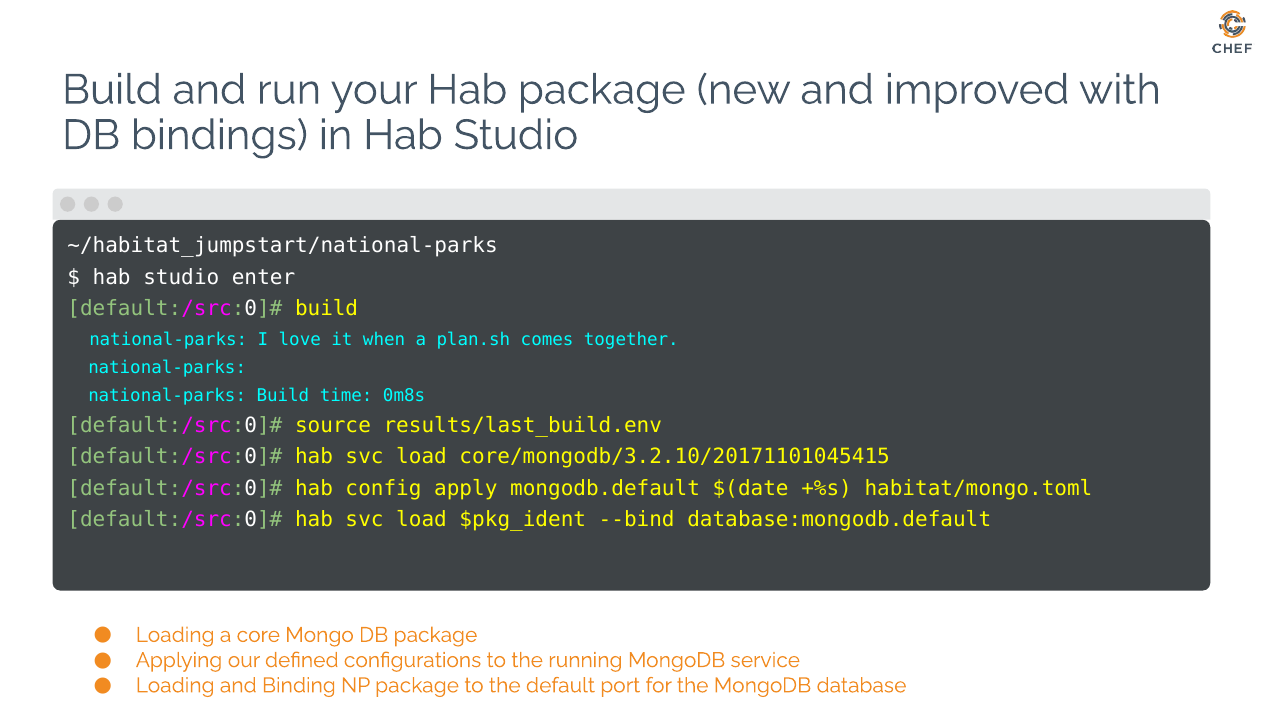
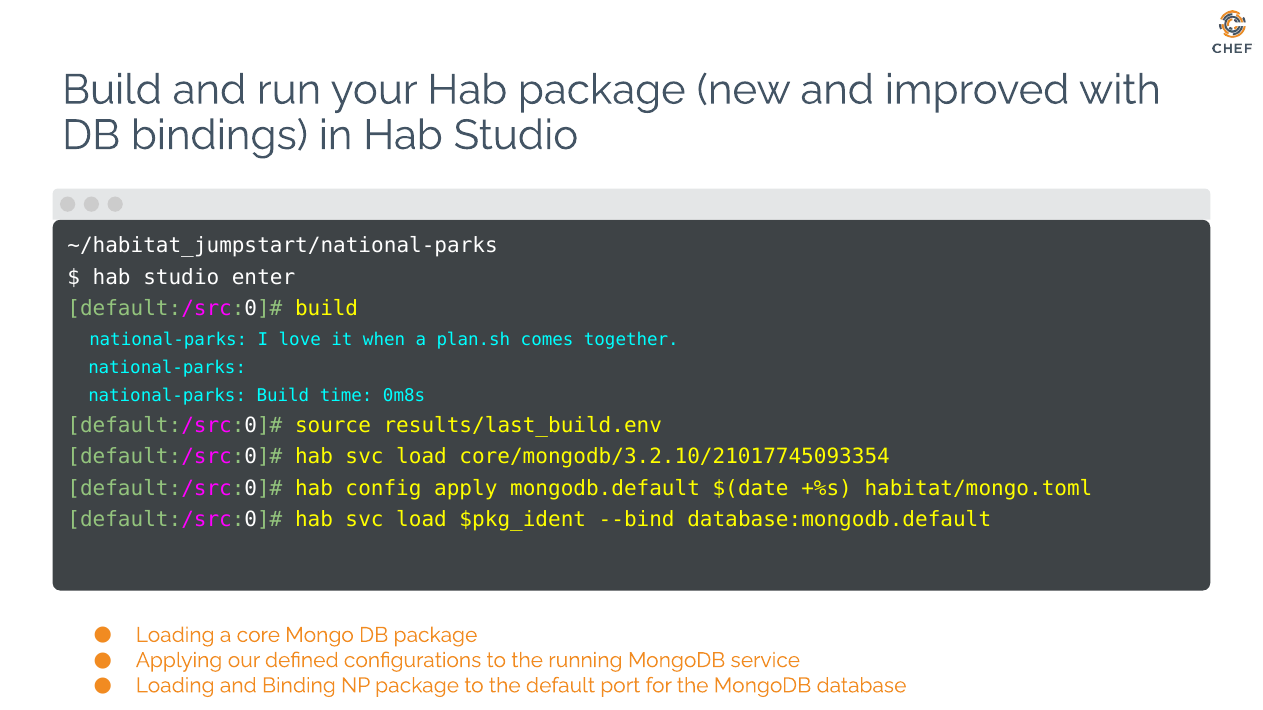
core/mongodb/3.2.10/20171101045415: core/mongodb/3.2.10/20171101045415 -> core/mongodb/3.2.10/21017745093354
